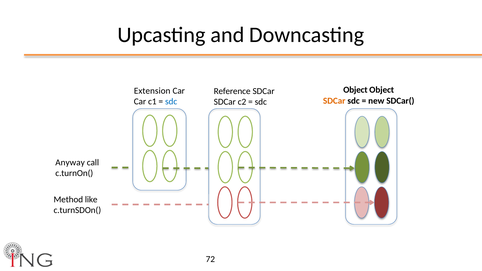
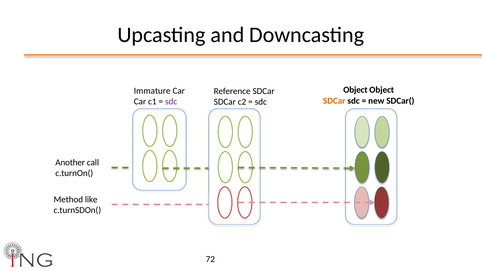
Extension: Extension -> Immature
sdc at (171, 102) colour: blue -> purple
Anyway: Anyway -> Another
